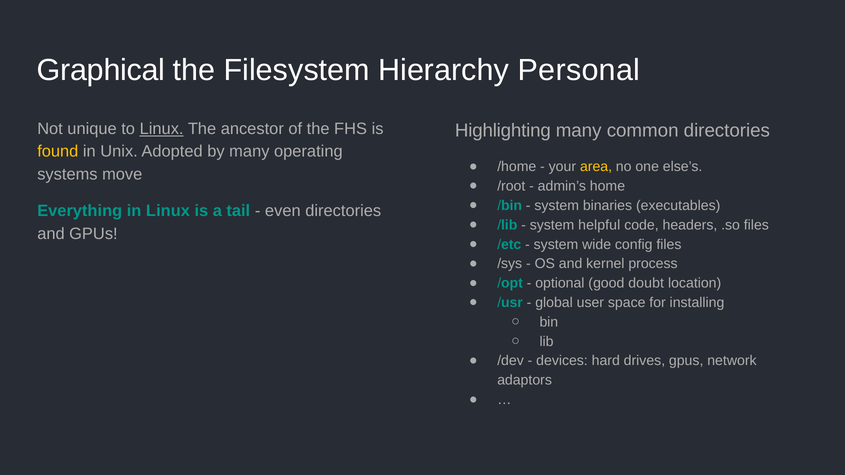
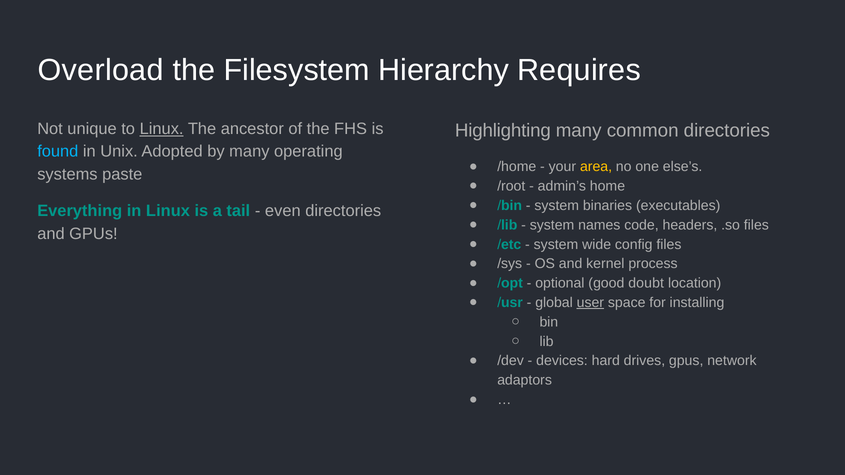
Graphical: Graphical -> Overload
Personal: Personal -> Requires
found colour: yellow -> light blue
move: move -> paste
helpful: helpful -> names
user underline: none -> present
